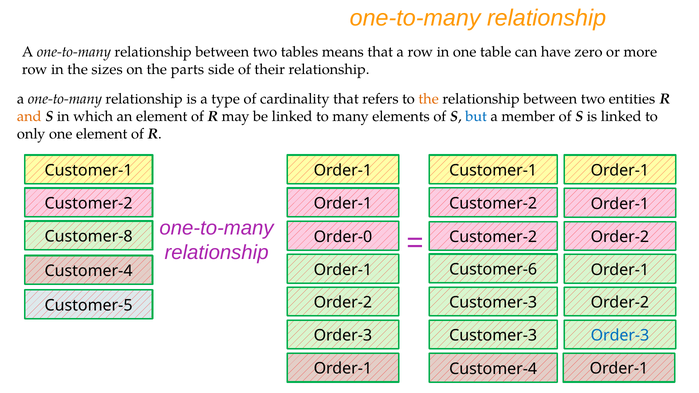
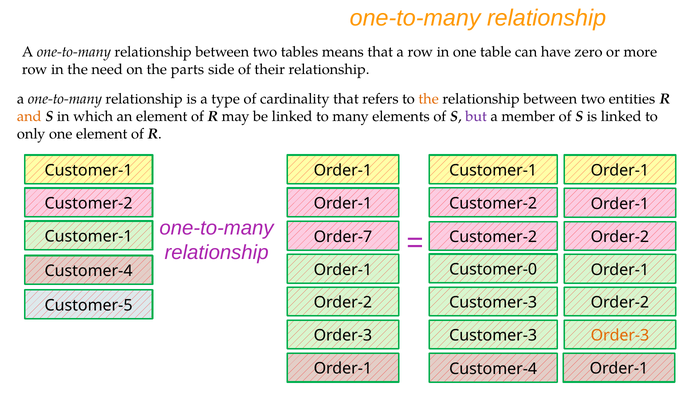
sizes: sizes -> need
but colour: blue -> purple
Customer-8 at (89, 237): Customer-8 -> Customer-1
Order-0: Order-0 -> Order-7
Customer-6: Customer-6 -> Customer-0
Order-3 at (620, 336) colour: blue -> orange
